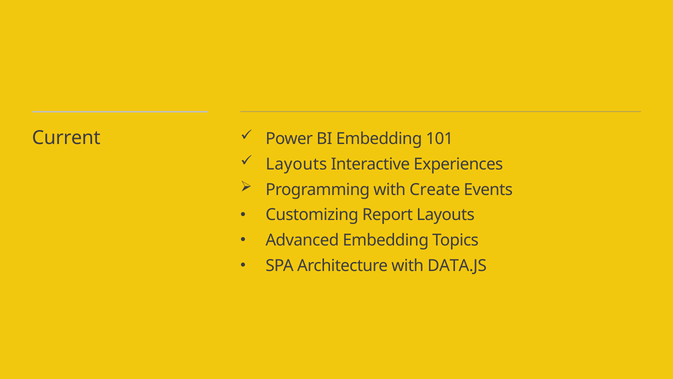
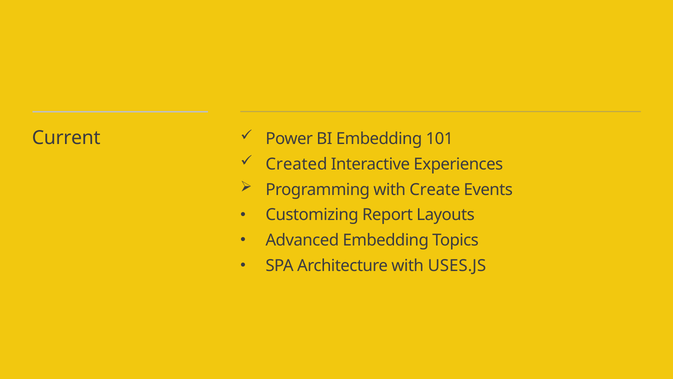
Layouts at (296, 164): Layouts -> Created
DATA.JS: DATA.JS -> USES.JS
